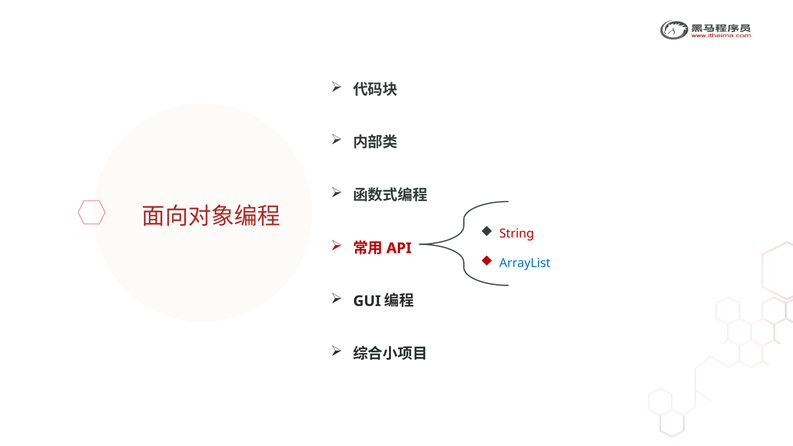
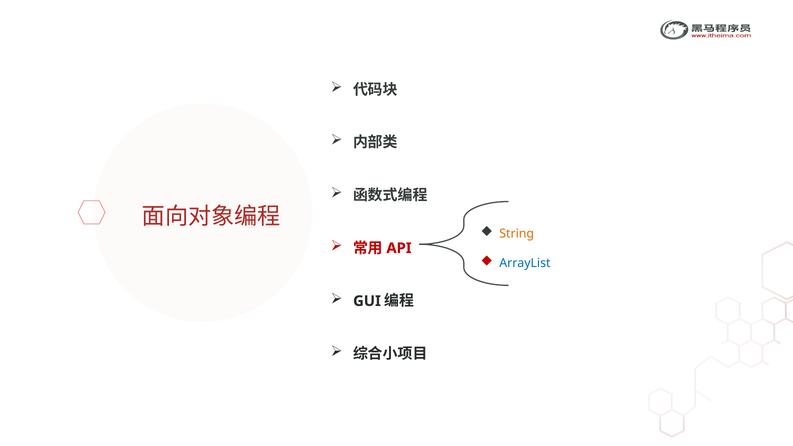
String colour: red -> orange
